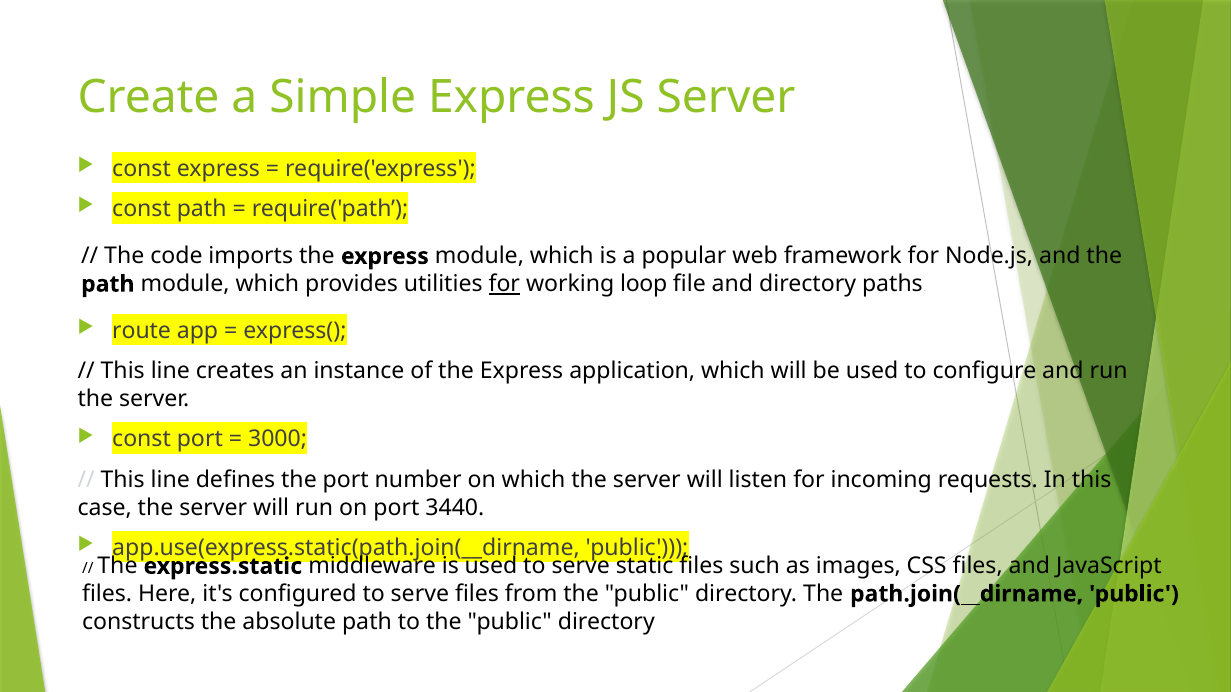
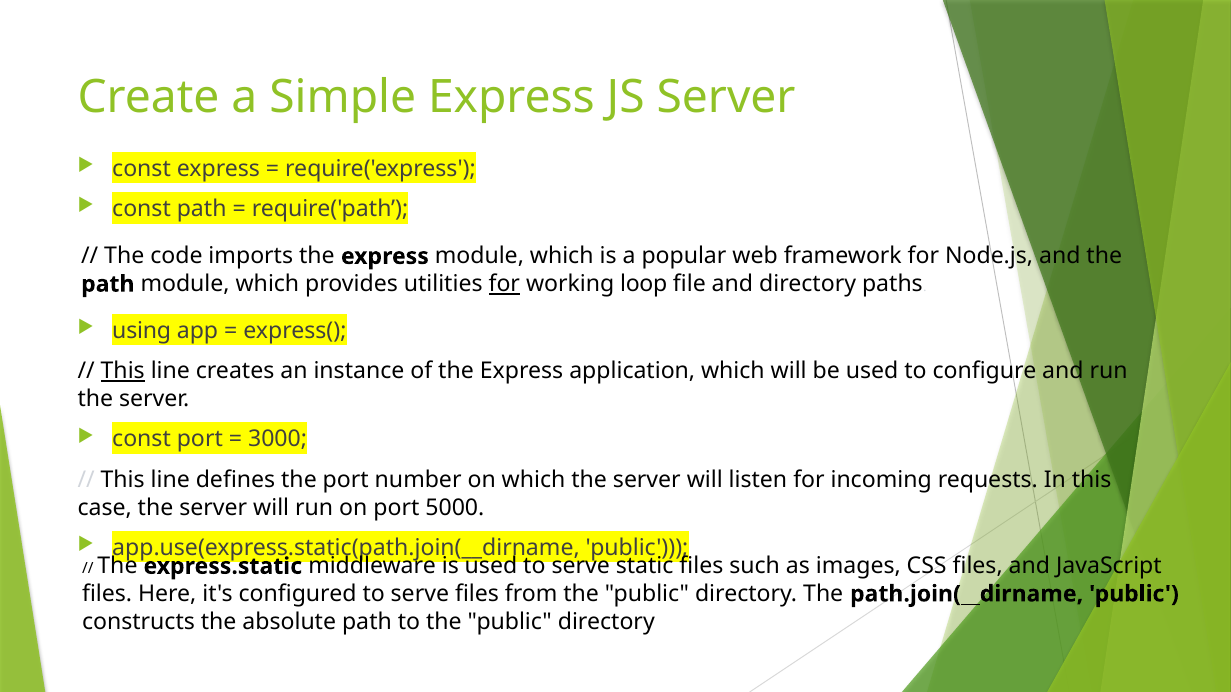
route: route -> using
This at (123, 371) underline: none -> present
3440: 3440 -> 5000
